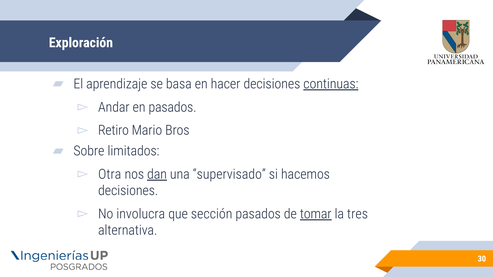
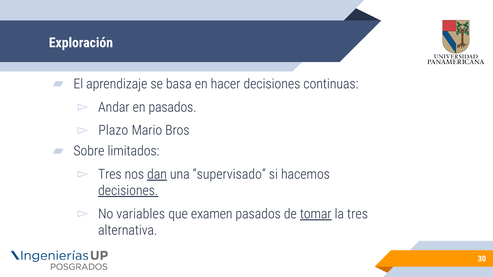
continuas underline: present -> none
Retiro: Retiro -> Plazo
Otra at (110, 174): Otra -> Tres
decisiones at (128, 191) underline: none -> present
involucra: involucra -> variables
sección: sección -> examen
